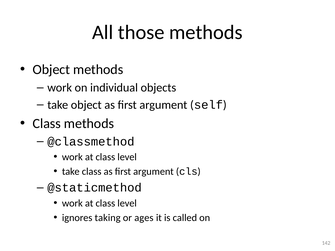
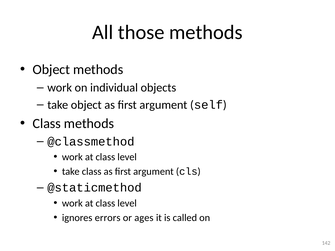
taking: taking -> errors
